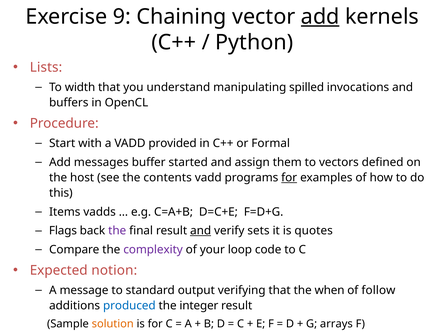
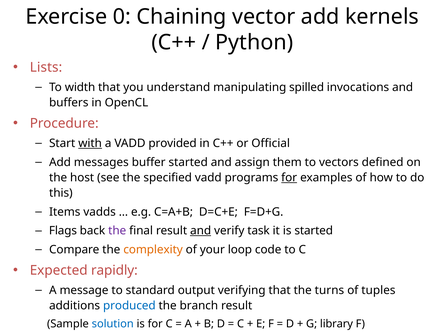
9: 9 -> 0
add at (320, 17) underline: present -> none
with underline: none -> present
Formal: Formal -> Official
contents: contents -> specified
sets: sets -> task
is quotes: quotes -> started
complexity colour: purple -> orange
notion: notion -> rapidly
when: when -> turns
follow: follow -> tuples
integer: integer -> branch
solution colour: orange -> blue
arrays: arrays -> library
